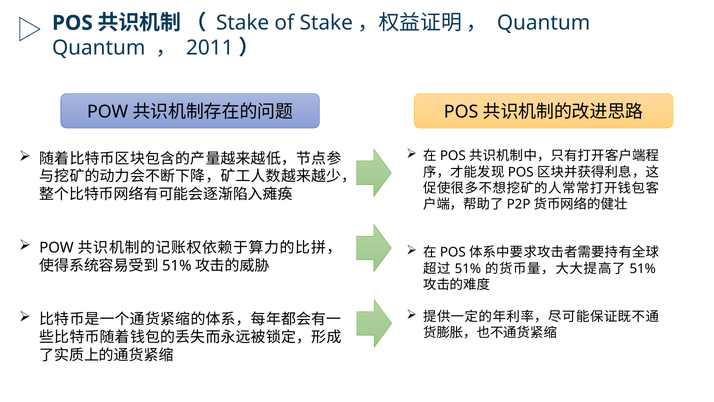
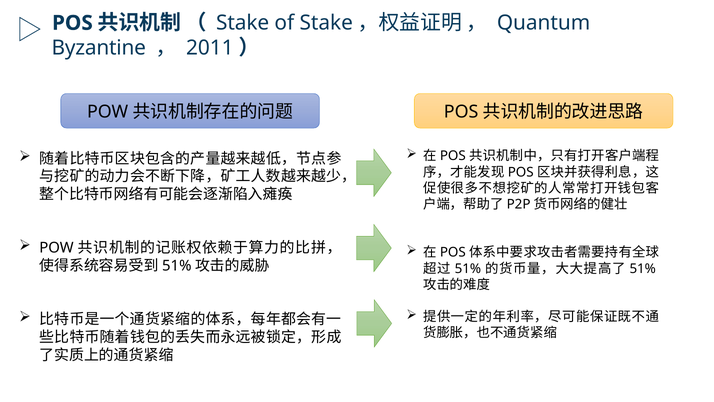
Quantum at (99, 48): Quantum -> Byzantine
